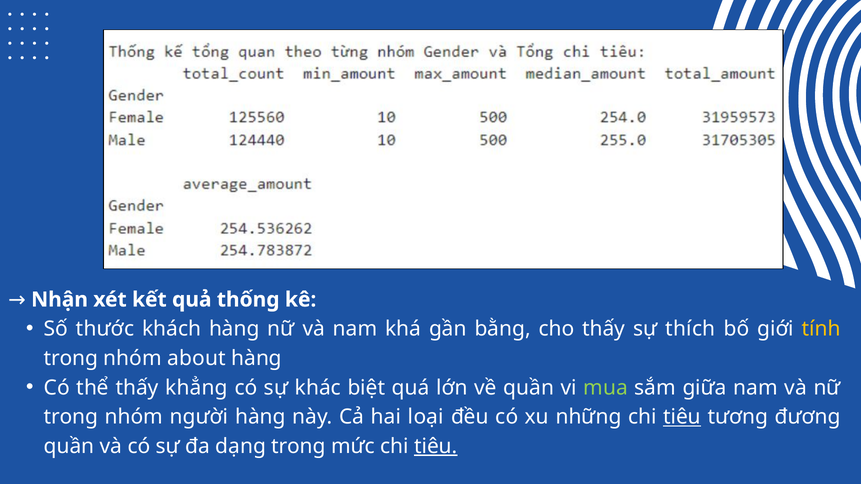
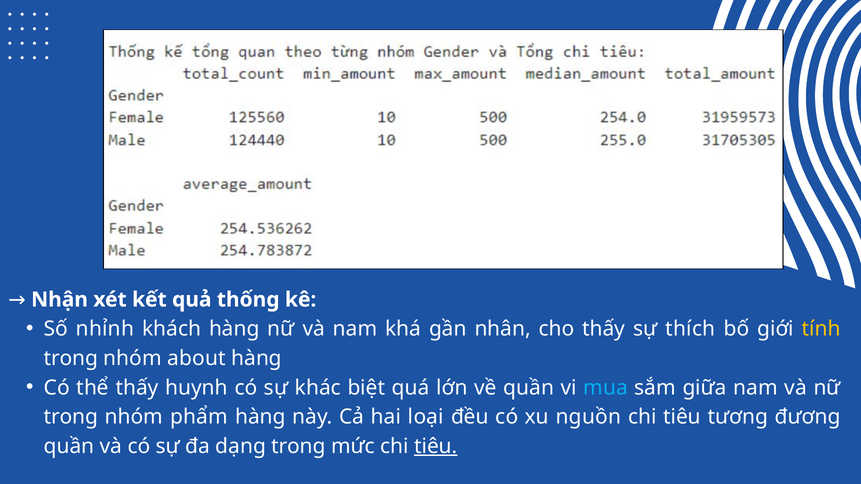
thước: thước -> nhỉnh
bằng: bằng -> nhân
khẳng: khẳng -> huynh
mua colour: light green -> light blue
người: người -> phẩm
những: những -> nguồn
tiêu at (682, 417) underline: present -> none
